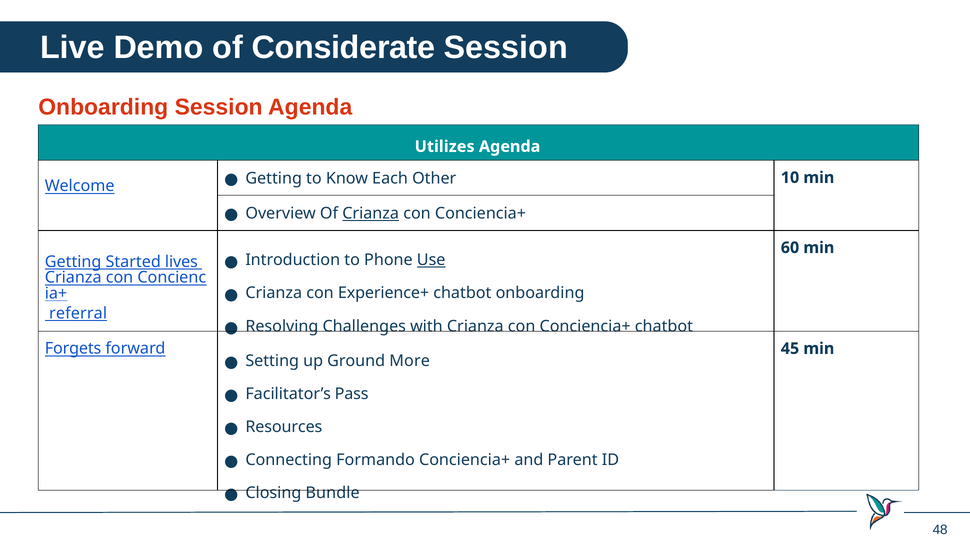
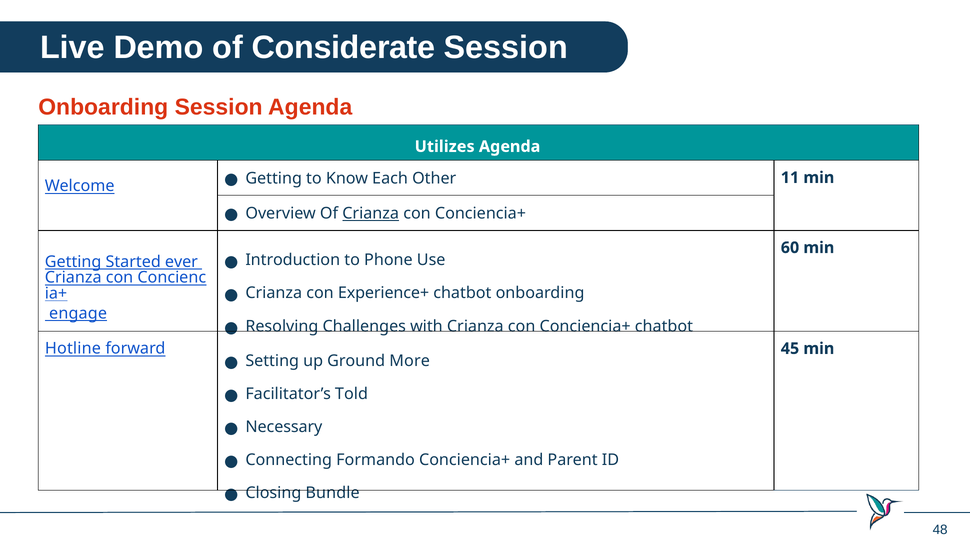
10: 10 -> 11
Use underline: present -> none
lives: lives -> ever
referral: referral -> engage
Forgets: Forgets -> Hotline
Pass: Pass -> Told
Resources: Resources -> Necessary
